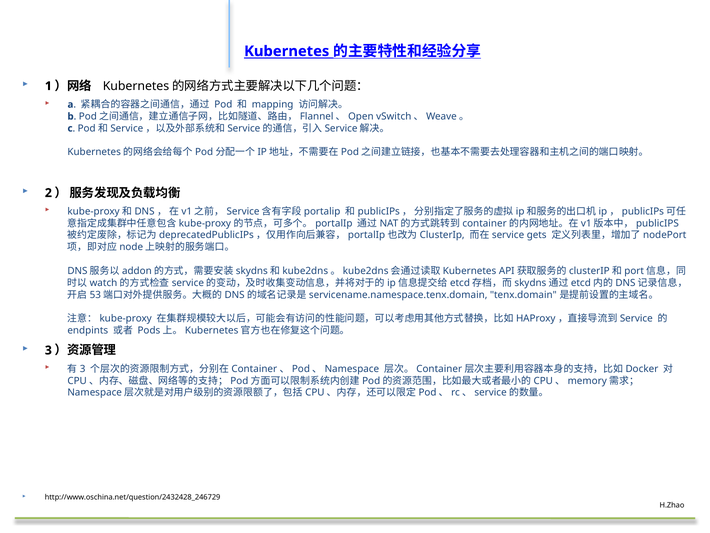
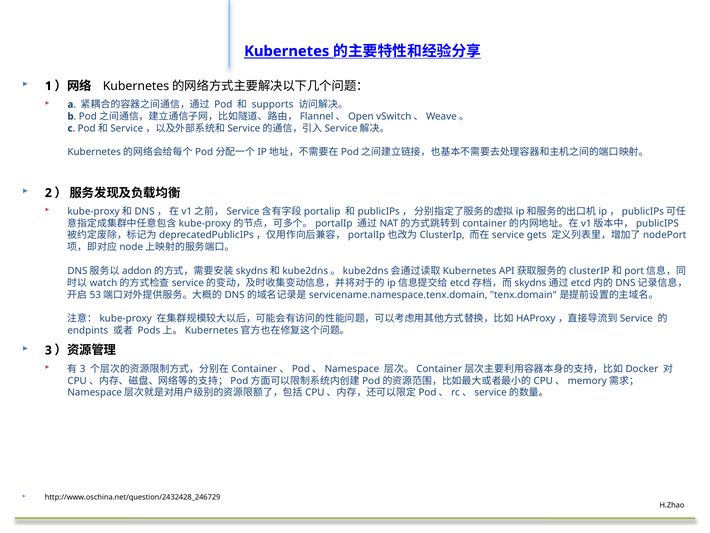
mapping: mapping -> supports
